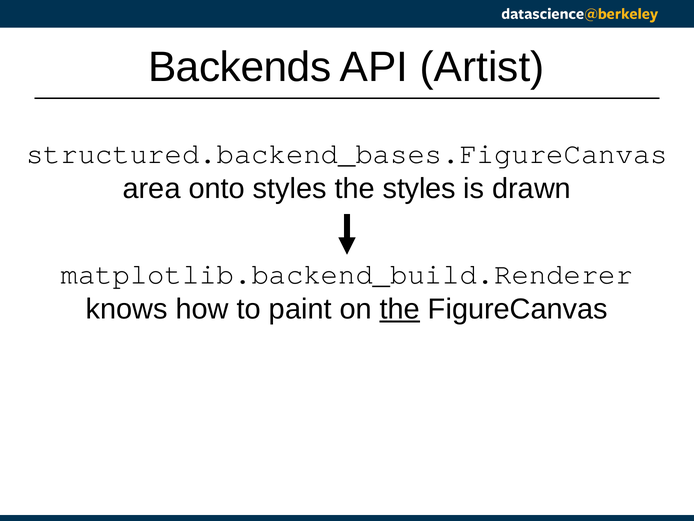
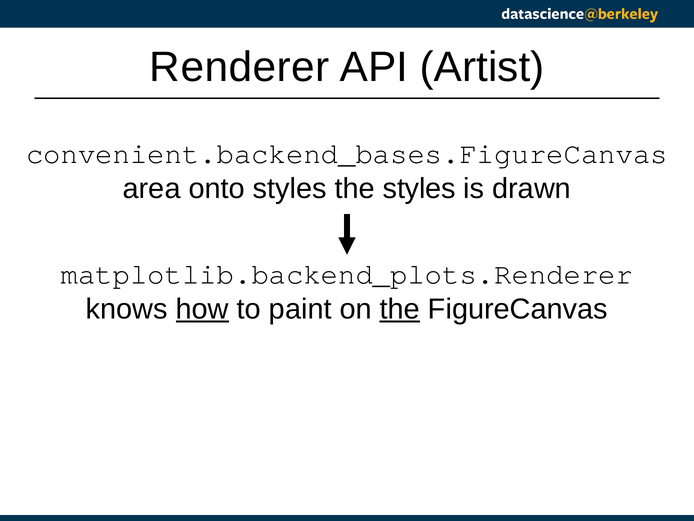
Backends: Backends -> Renderer
structured.backend_bases.FigureCanvas: structured.backend_bases.FigureCanvas -> convenient.backend_bases.FigureCanvas
matplotlib.backend_build.Renderer: matplotlib.backend_build.Renderer -> matplotlib.backend_plots.Renderer
how underline: none -> present
